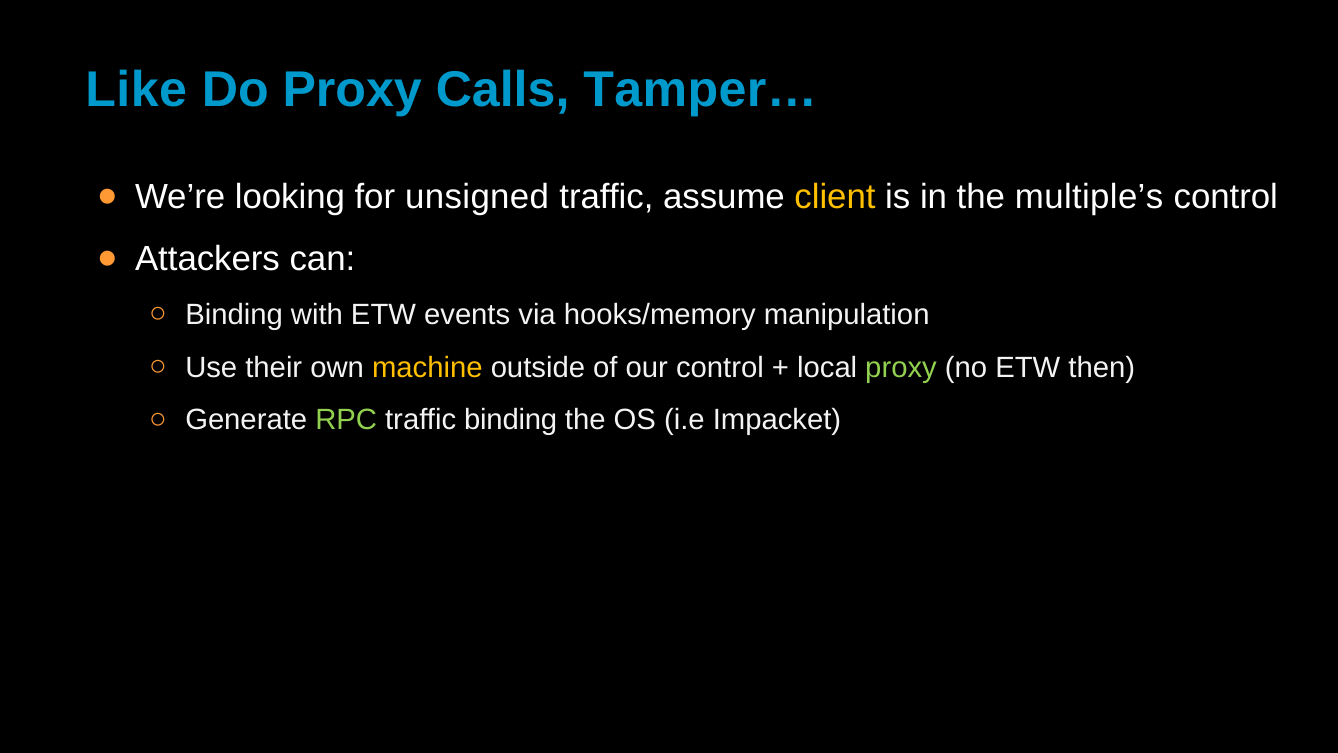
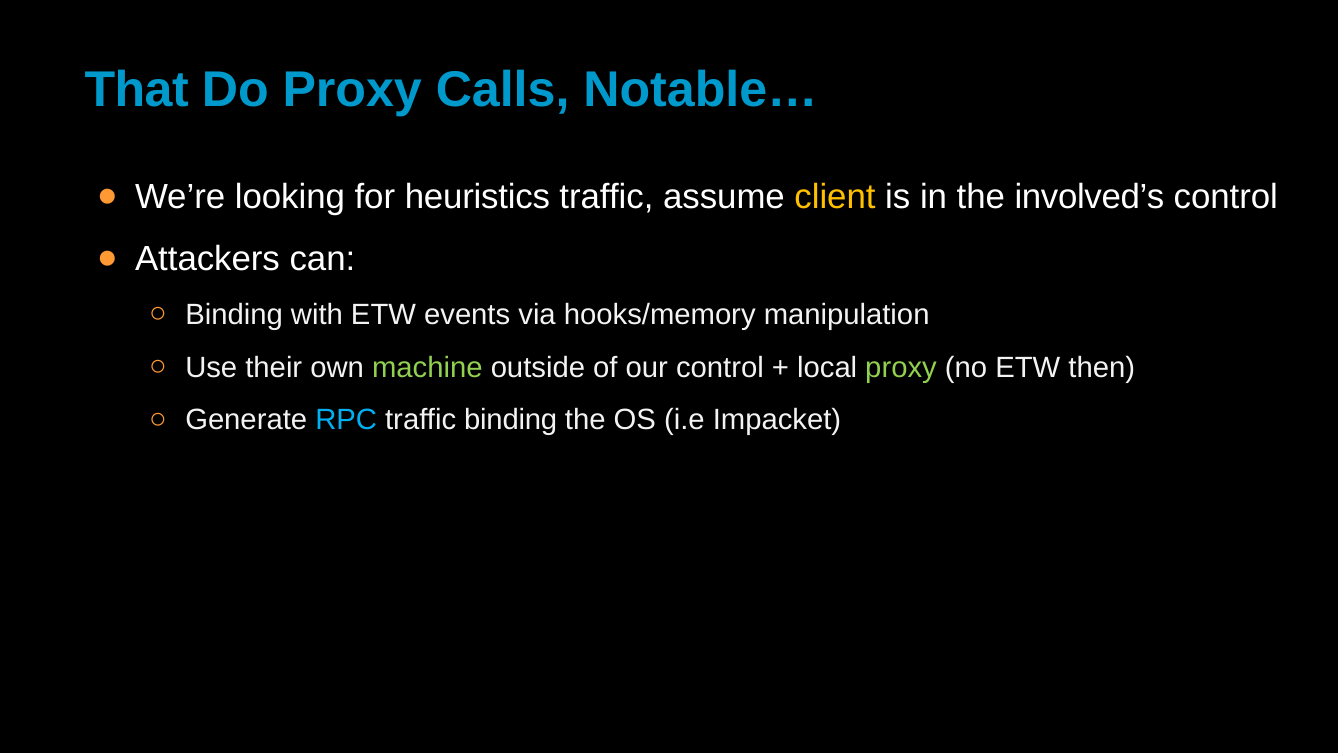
Like: Like -> That
Tamper…: Tamper… -> Notable…
unsigned: unsigned -> heuristics
multiple’s: multiple’s -> involved’s
machine colour: yellow -> light green
RPC colour: light green -> light blue
